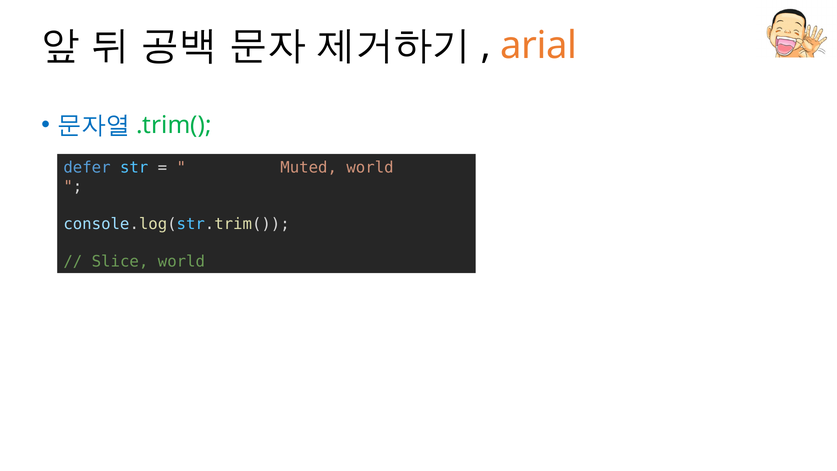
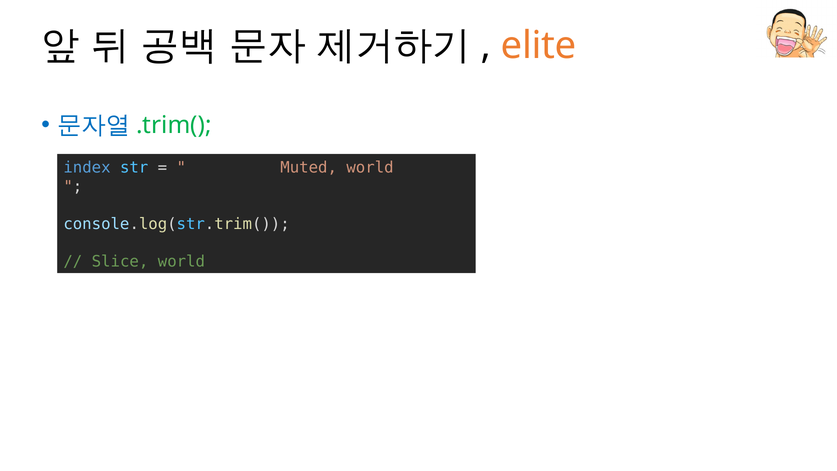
arial: arial -> elite
defer: defer -> index
